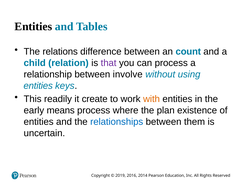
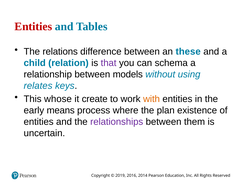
Entities at (33, 26) colour: black -> red
count: count -> these
can process: process -> schema
involve: involve -> models
entities at (38, 85): entities -> relates
readily: readily -> whose
relationships colour: blue -> purple
